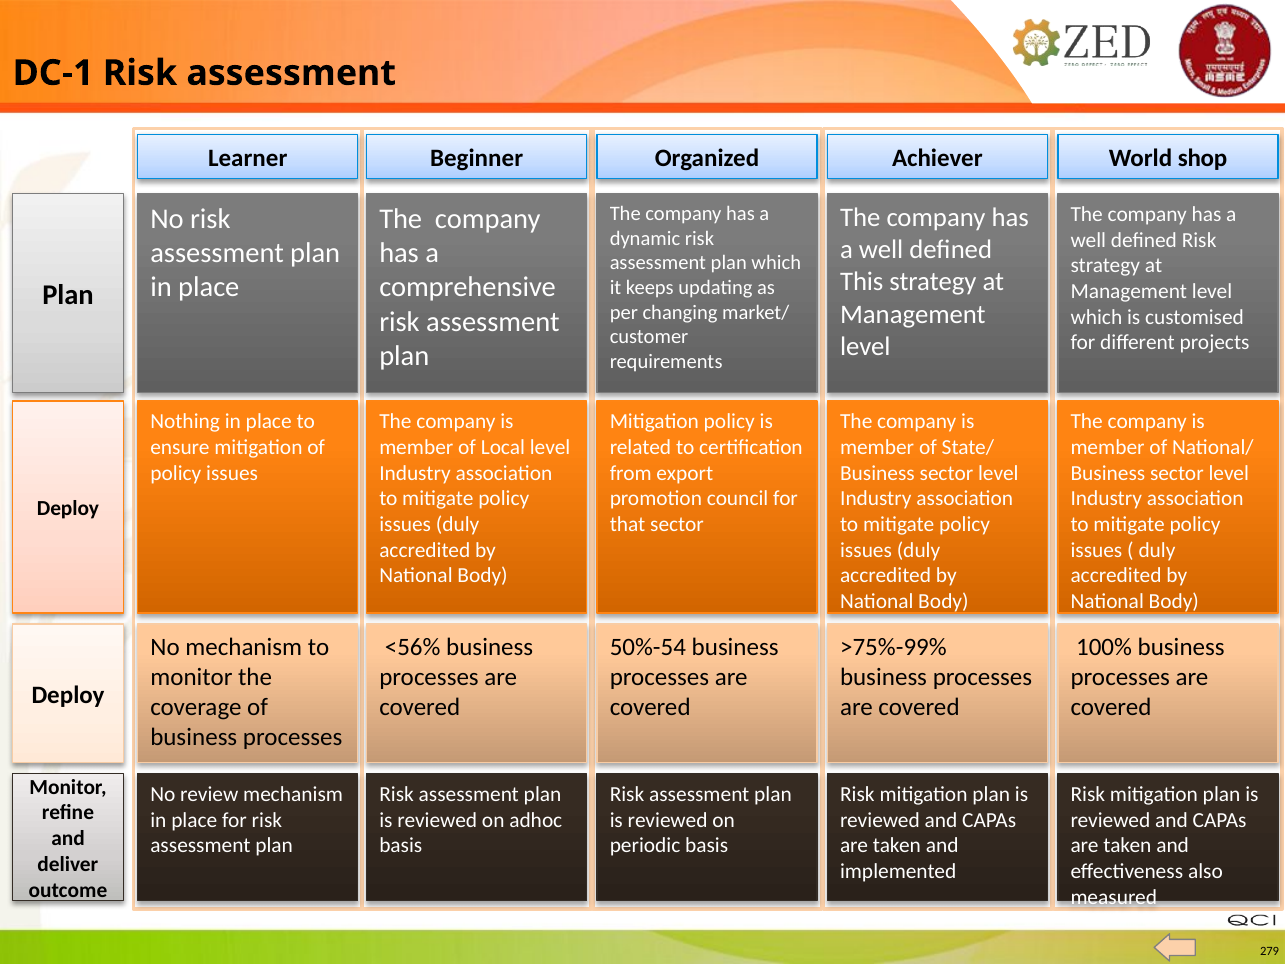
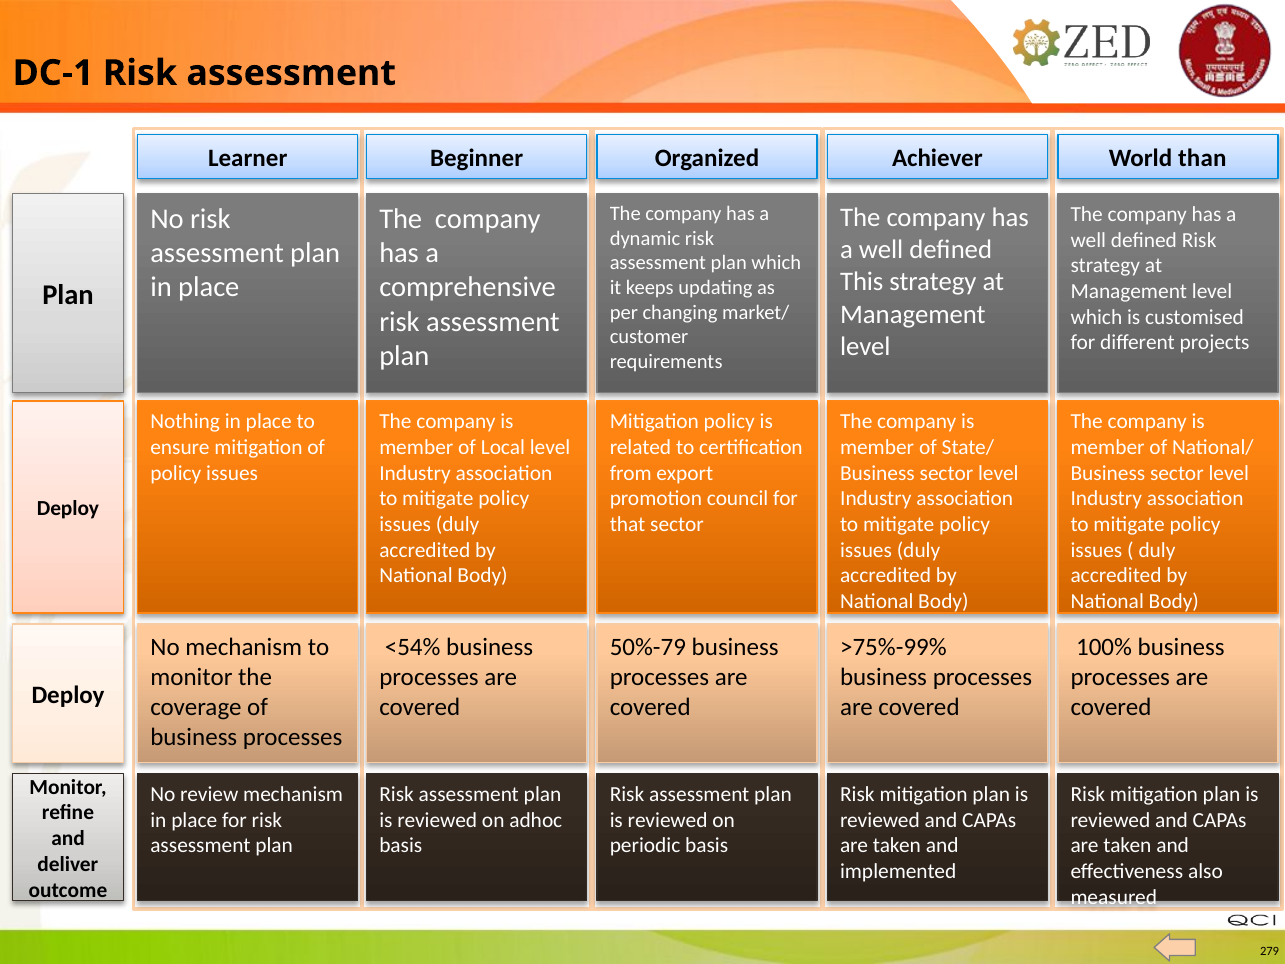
shop: shop -> than
<56%: <56% -> <54%
50%-54: 50%-54 -> 50%-79
